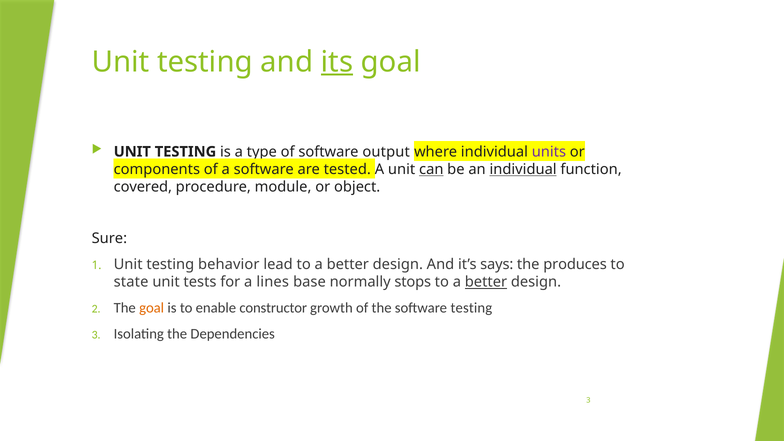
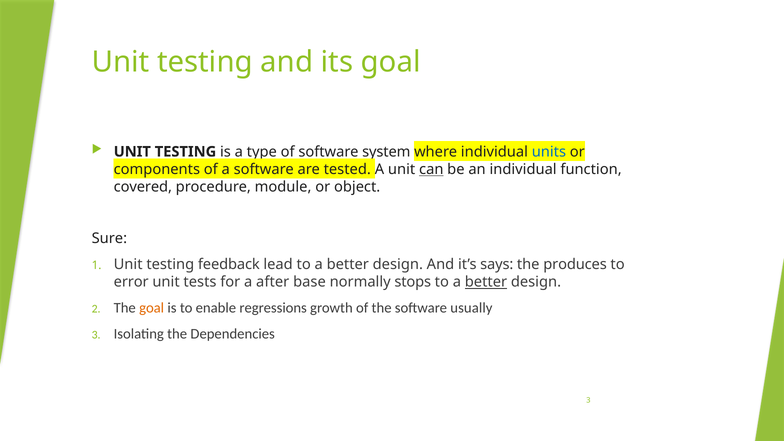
its underline: present -> none
output: output -> system
units colour: purple -> blue
individual at (523, 169) underline: present -> none
behavior: behavior -> feedback
state: state -> error
lines: lines -> after
constructor: constructor -> regressions
software testing: testing -> usually
